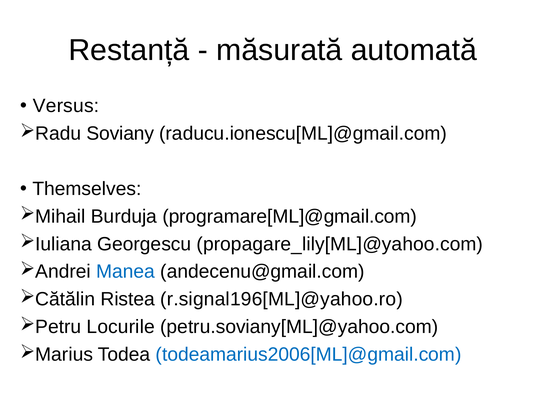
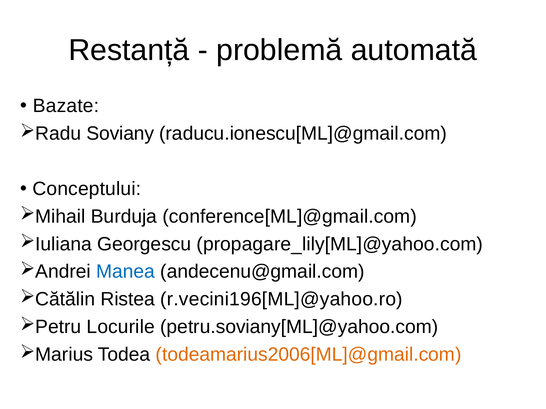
măsurată: măsurată -> problemă
Versus: Versus -> Bazate
Themselves: Themselves -> Conceptului
programare[ML]@gmail.com: programare[ML]@gmail.com -> conference[ML]@gmail.com
r.signal196[ML]@yahoo.ro: r.signal196[ML]@yahoo.ro -> r.vecini196[ML]@yahoo.ro
todeamarius2006[ML]@gmail.com colour: blue -> orange
